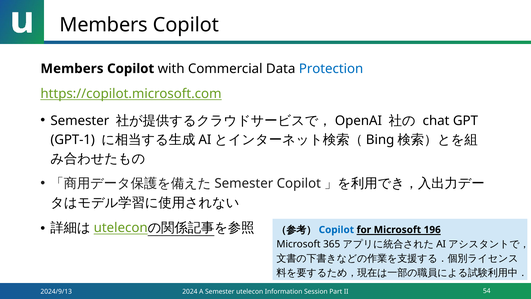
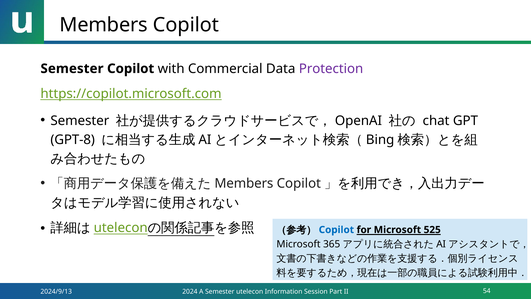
Members at (72, 69): Members -> Semester
Protection colour: blue -> purple
GPT-1: GPT-1 -> GPT-8
Semester at (244, 183): Semester -> Members
196: 196 -> 525
